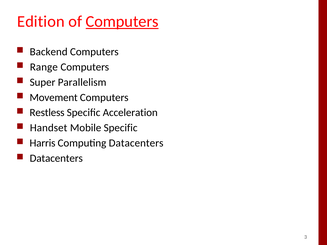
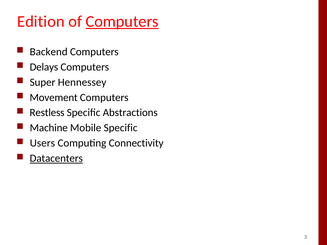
Range: Range -> Delays
Parallelism: Parallelism -> Hennessey
Acceleration: Acceleration -> Abstractions
Handset: Handset -> Machine
Harris: Harris -> Users
Computing Datacenters: Datacenters -> Connectivity
Datacenters at (56, 159) underline: none -> present
